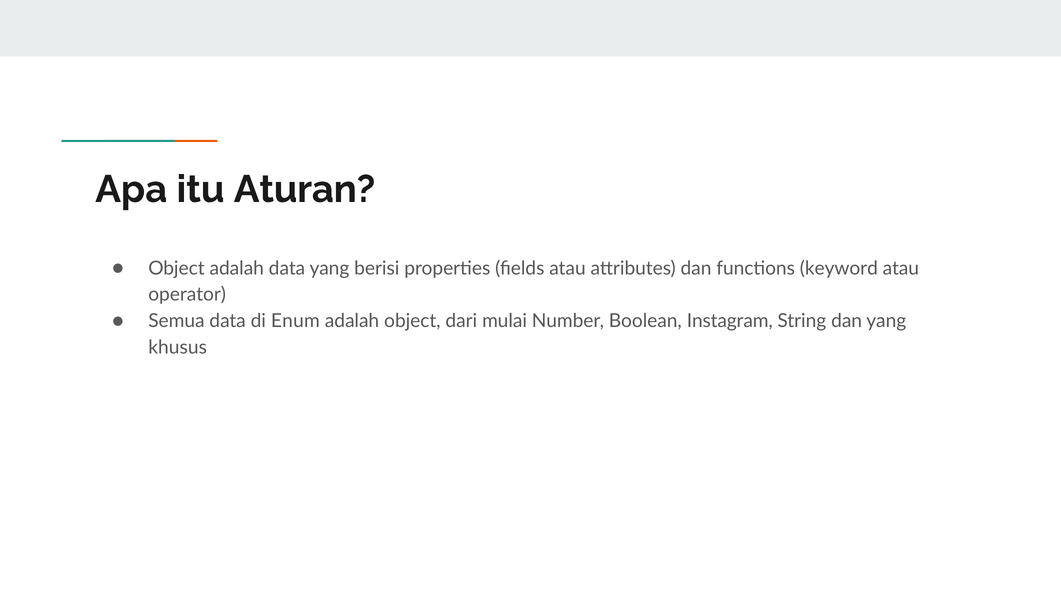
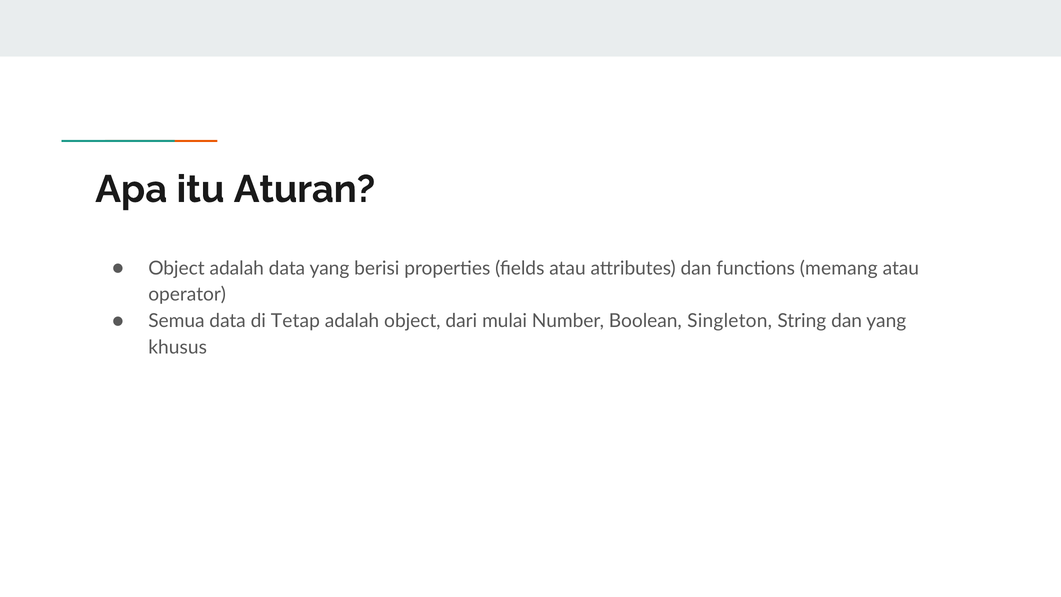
keyword: keyword -> memang
Enum: Enum -> Tetap
Instagram: Instagram -> Singleton
